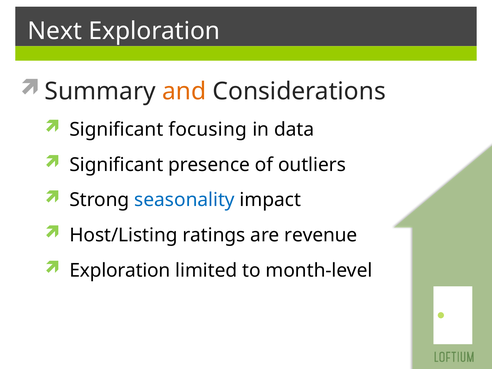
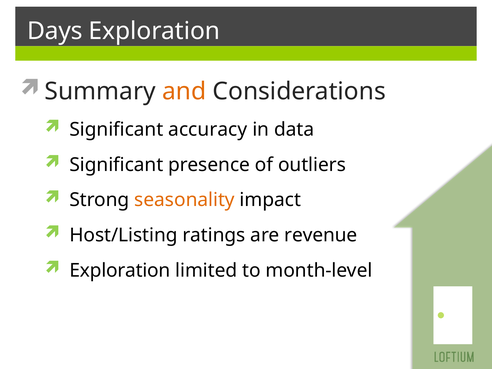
Next: Next -> Days
focusing: focusing -> accuracy
seasonality colour: blue -> orange
